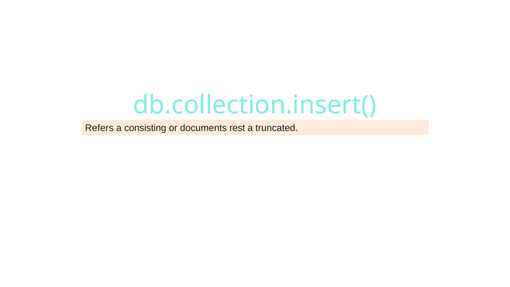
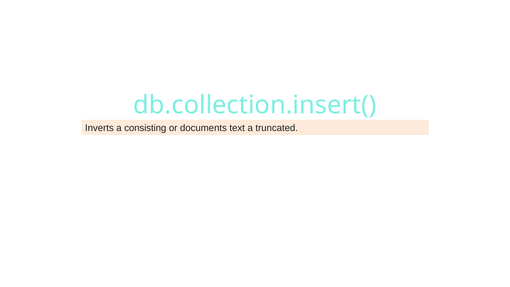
Refers: Refers -> Inverts
rest: rest -> text
